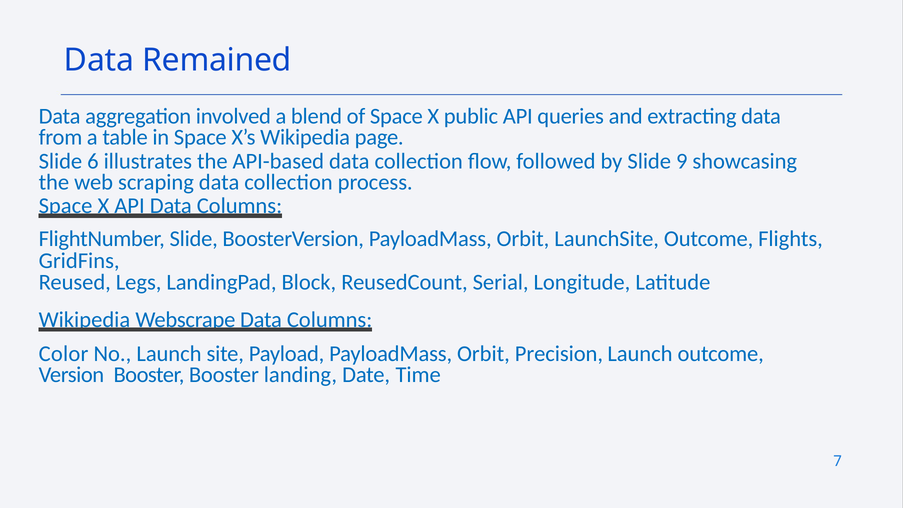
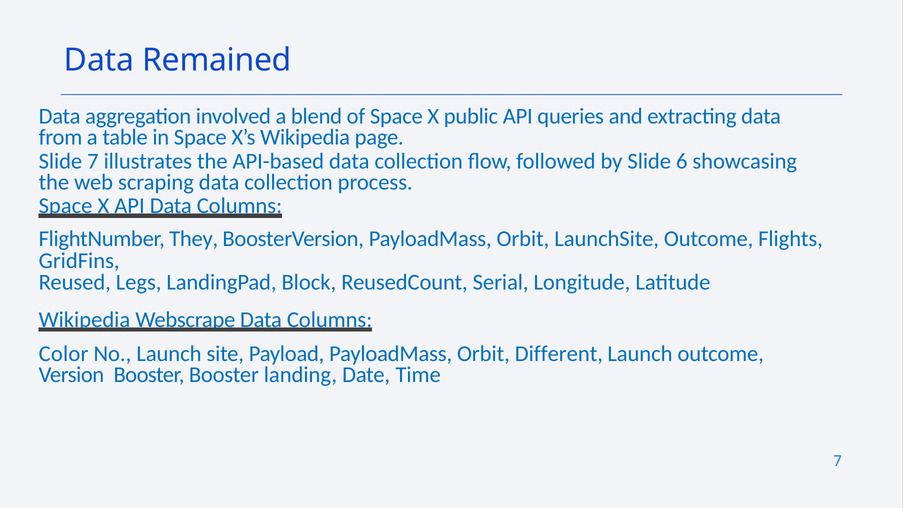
Slide 6: 6 -> 7
9: 9 -> 6
FlightNumber Slide: Slide -> They
Precision: Precision -> Different
